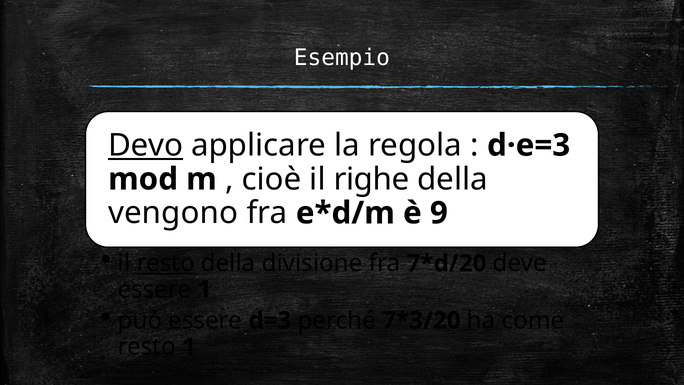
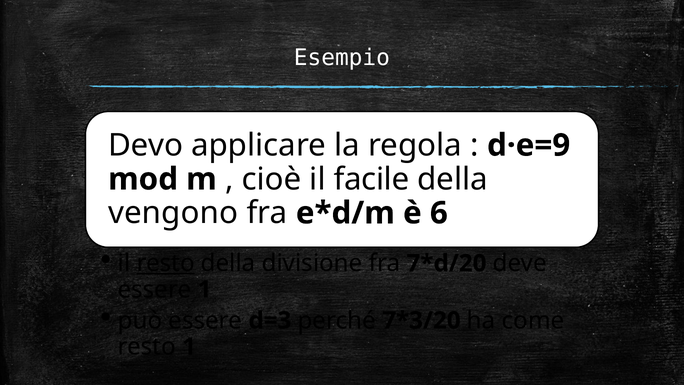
Devo underline: present -> none
d·e=3: d·e=3 -> d·e=9
righe: righe -> facile
9: 9 -> 6
